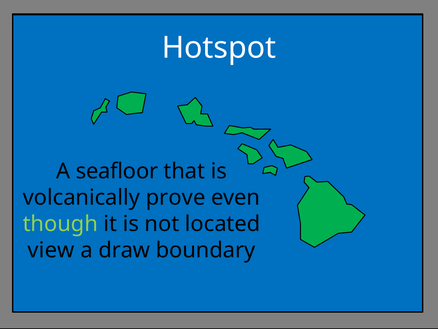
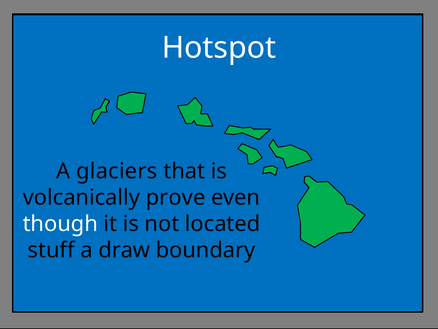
seafloor: seafloor -> glaciers
though colour: light green -> white
view: view -> stuff
